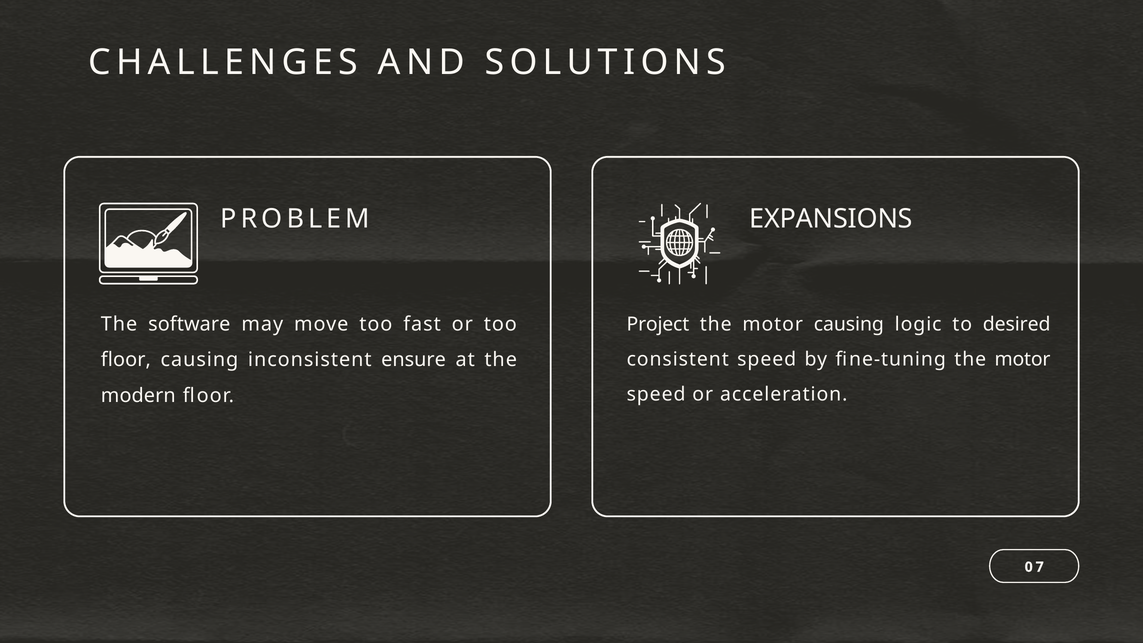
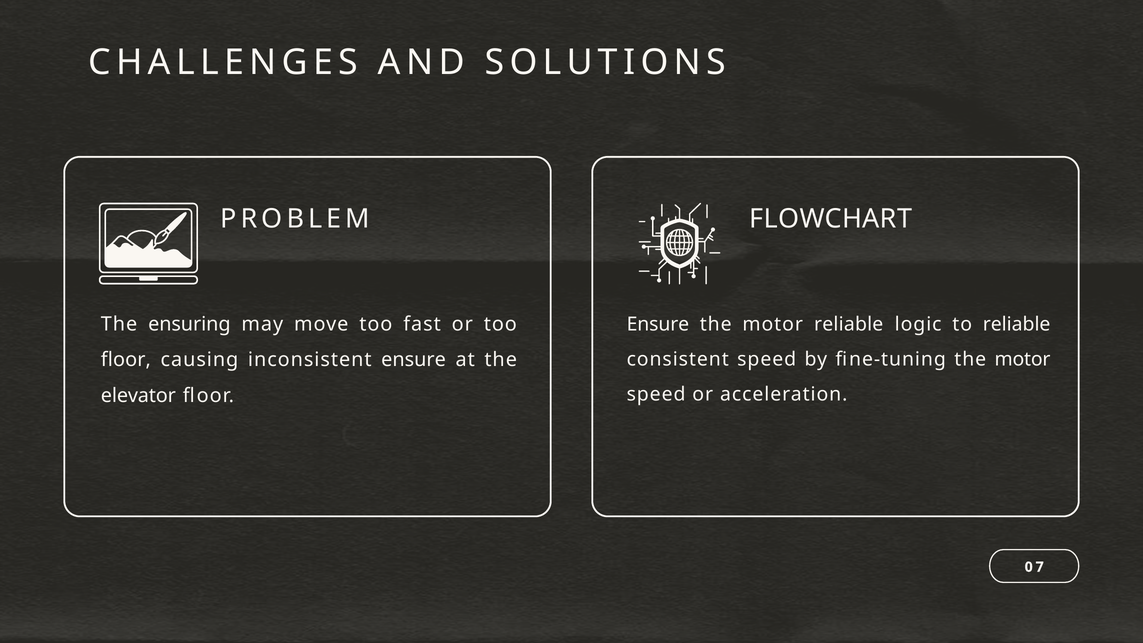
EXPANSIONS: EXPANSIONS -> FLOWCHART
software: software -> ensuring
Project at (658, 324): Project -> Ensure
motor causing: causing -> reliable
to desired: desired -> reliable
modern: modern -> elevator
